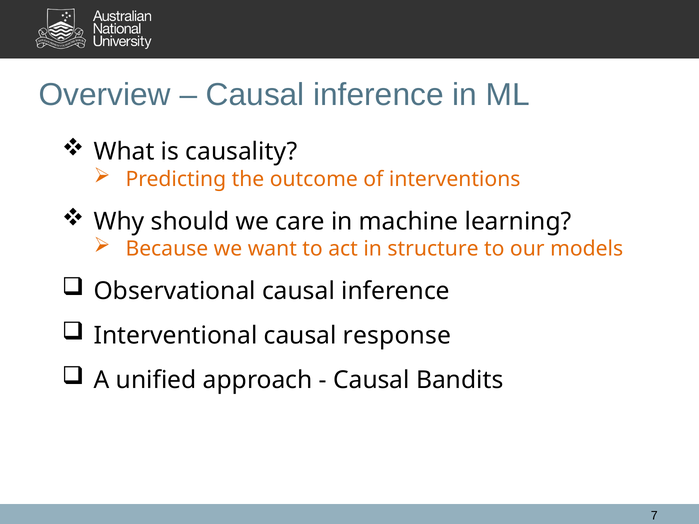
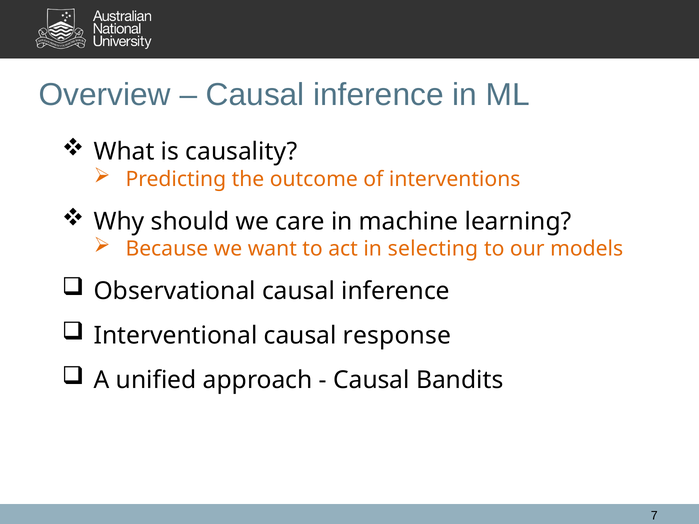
structure: structure -> selecting
